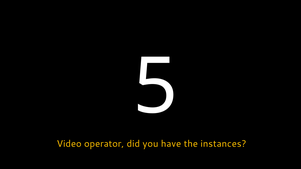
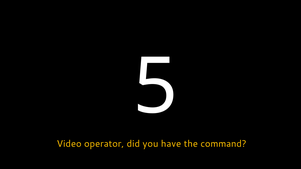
instances: instances -> command
